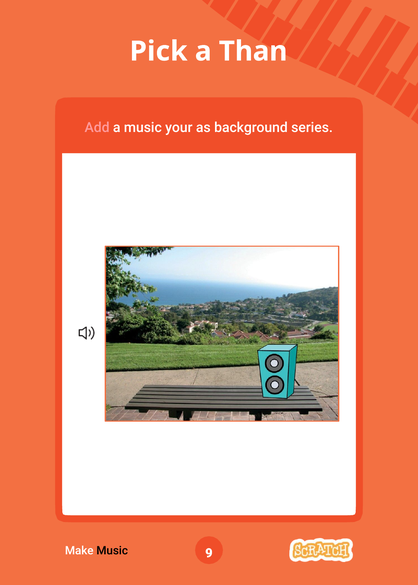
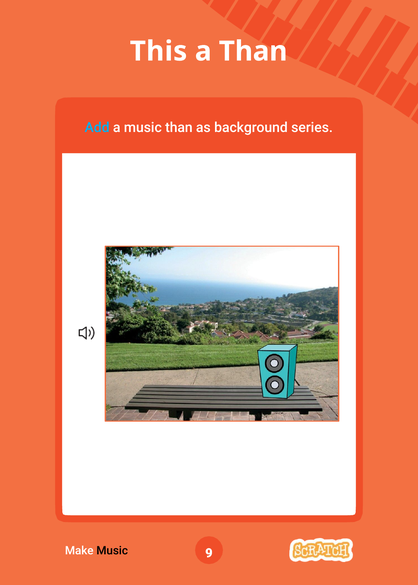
Pick: Pick -> This
Add colour: pink -> light blue
music your: your -> than
